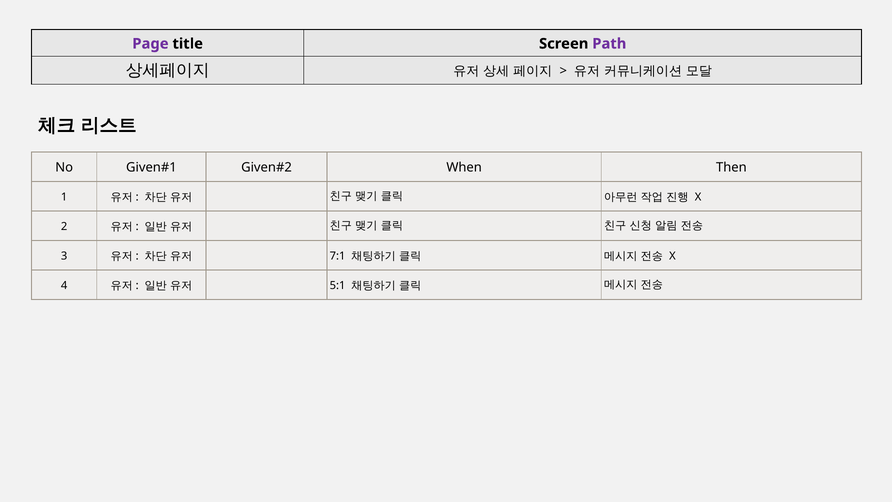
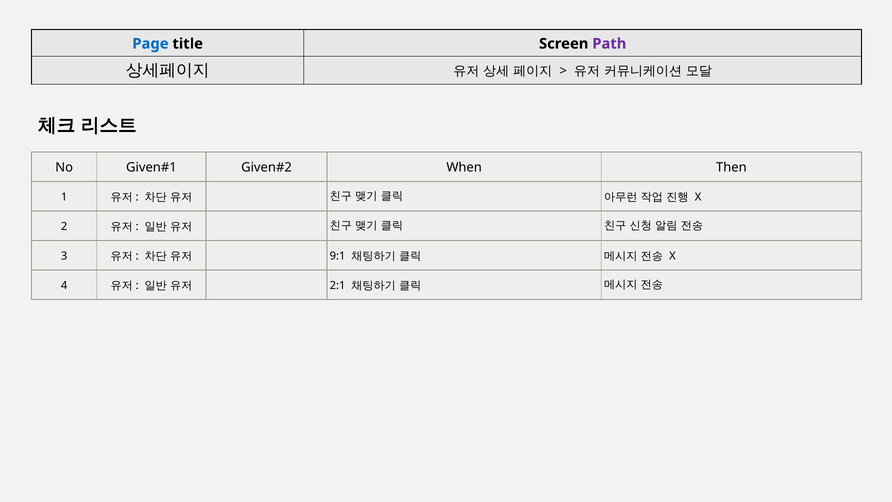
Page colour: purple -> blue
7:1: 7:1 -> 9:1
5:1: 5:1 -> 2:1
